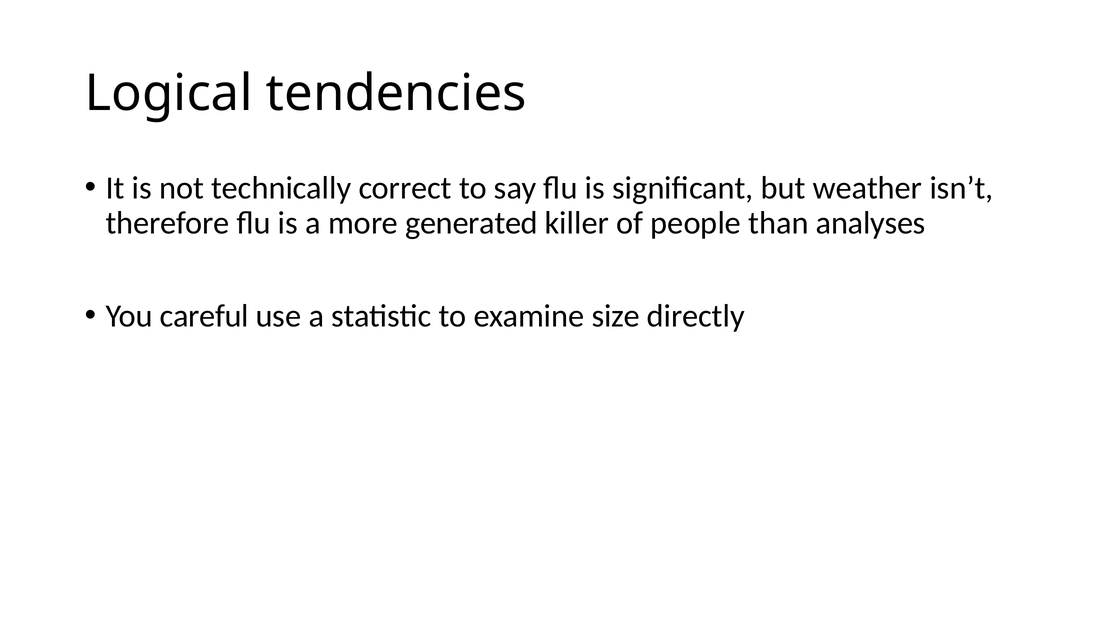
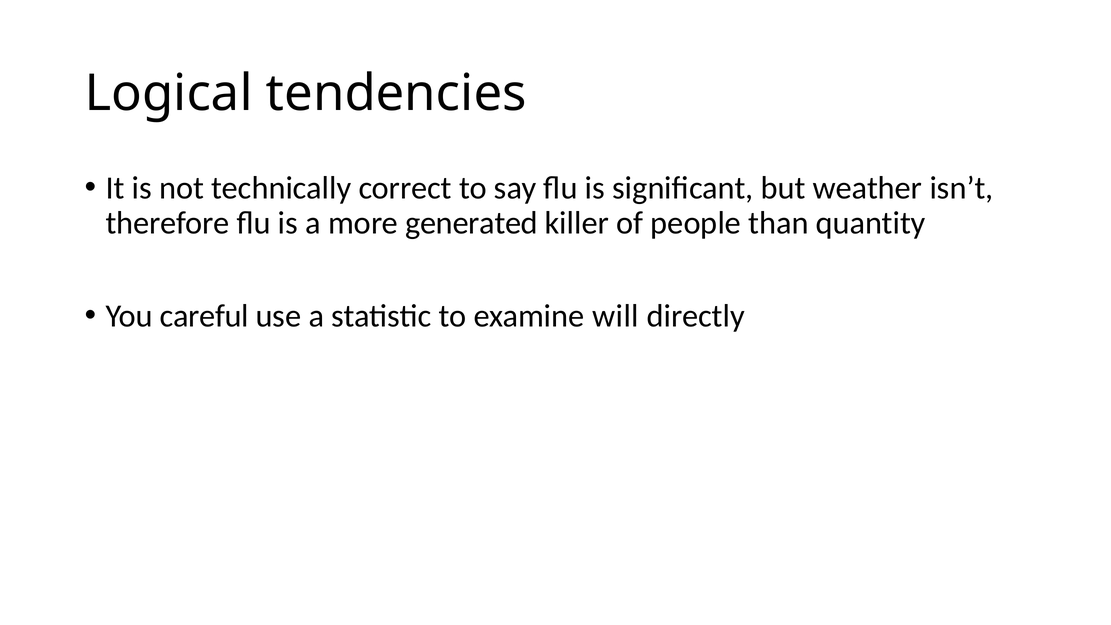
analyses: analyses -> quantity
size: size -> will
